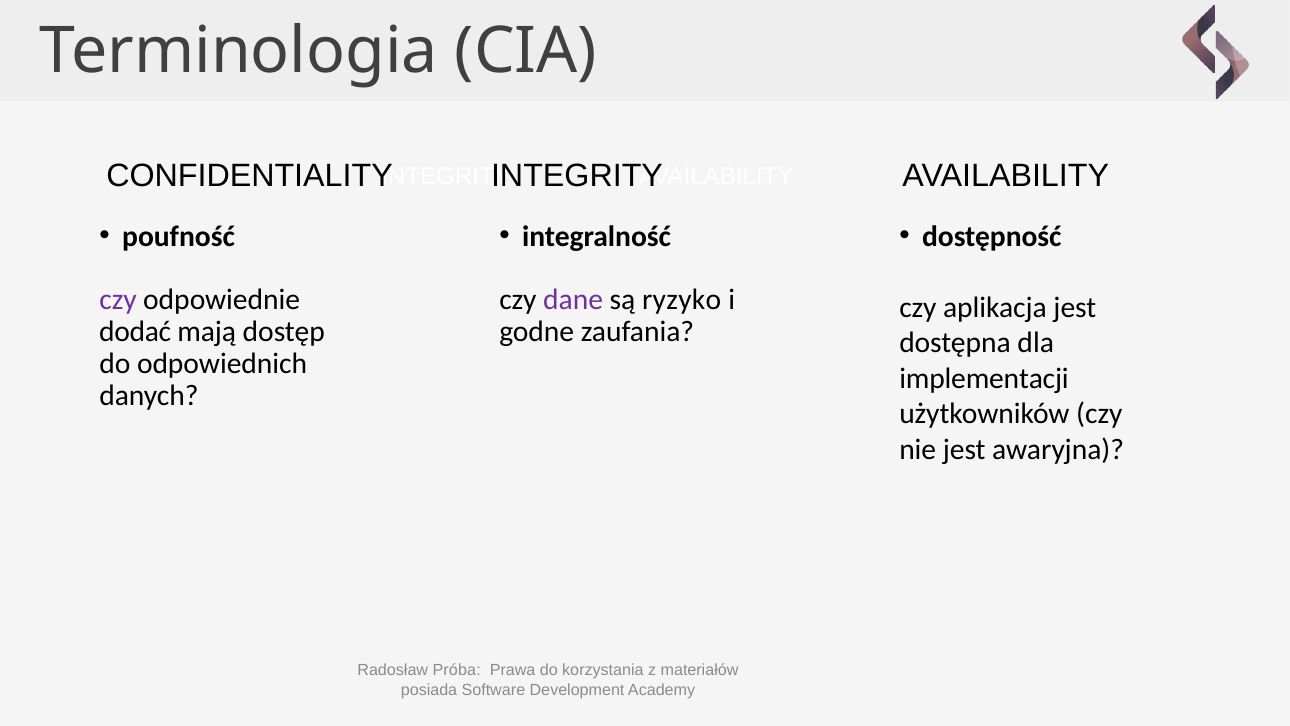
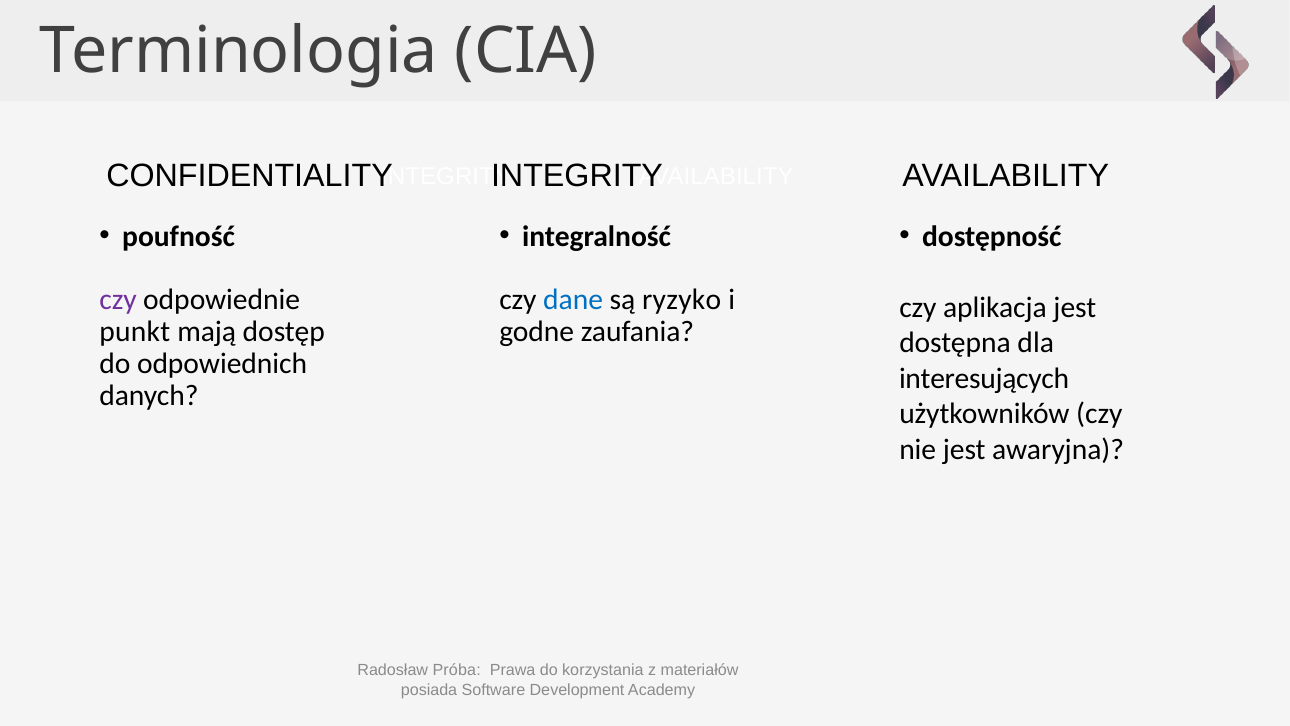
dane colour: purple -> blue
dodać: dodać -> punkt
implementacji: implementacji -> interesujących
